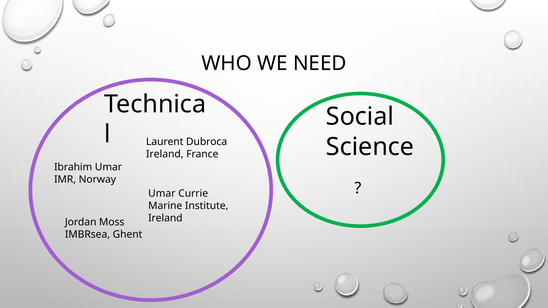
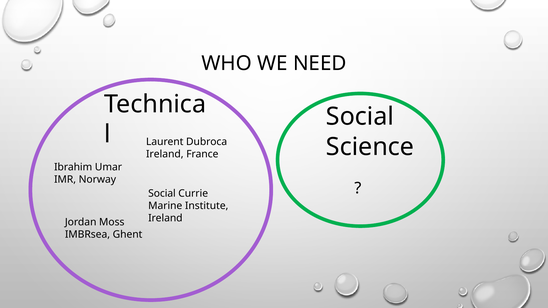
Umar at (162, 194): Umar -> Social
